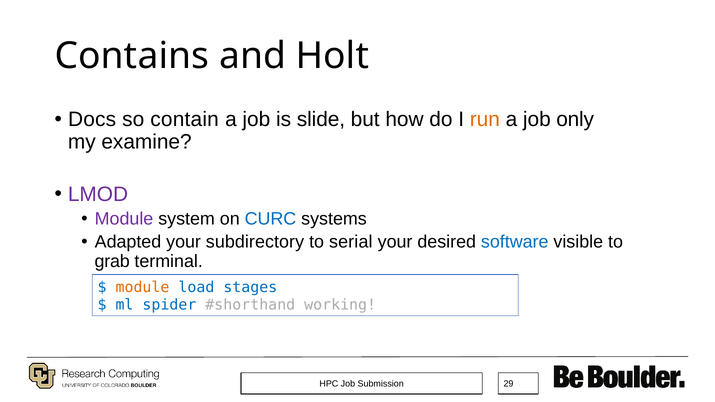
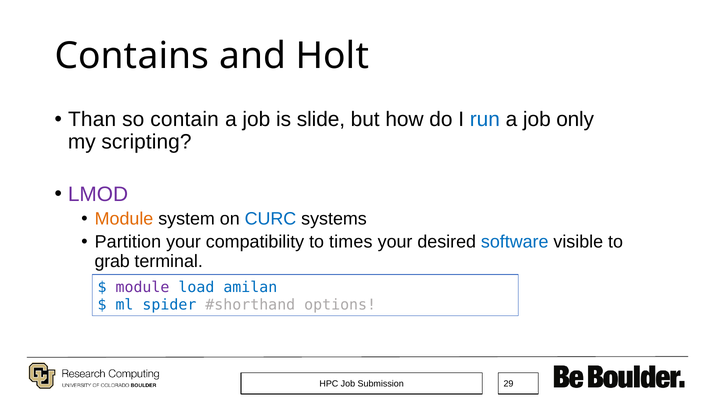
Docs: Docs -> Than
run colour: orange -> blue
examine: examine -> scripting
Module at (124, 219) colour: purple -> orange
Adapted: Adapted -> Partition
subdirectory: subdirectory -> compatibility
serial: serial -> times
module at (142, 287) colour: orange -> purple
stages: stages -> amilan
working: working -> options
